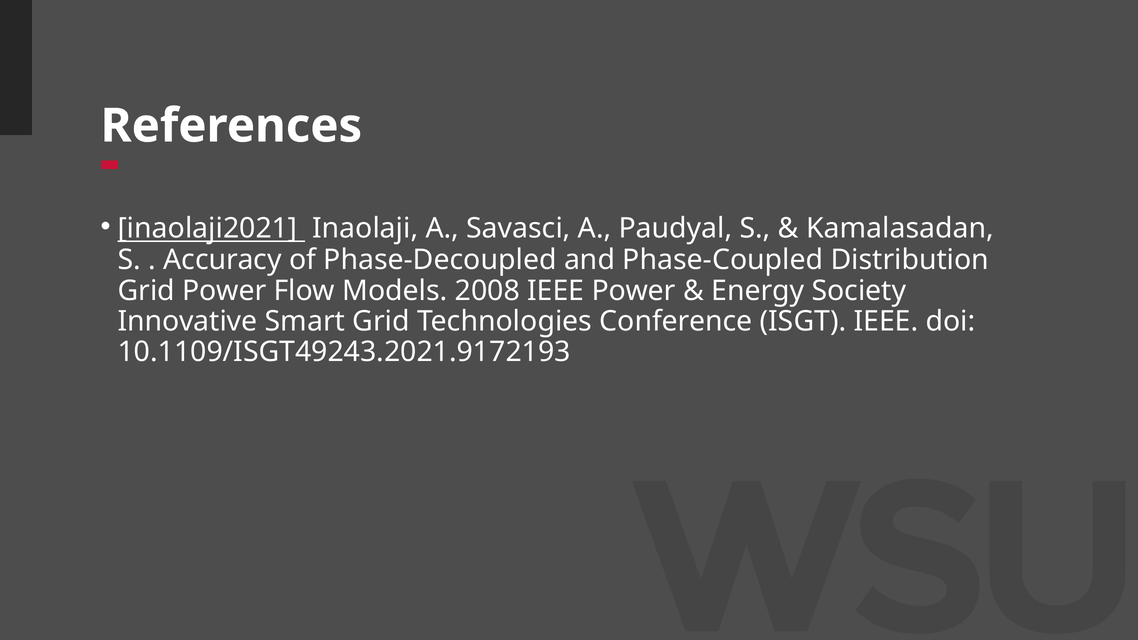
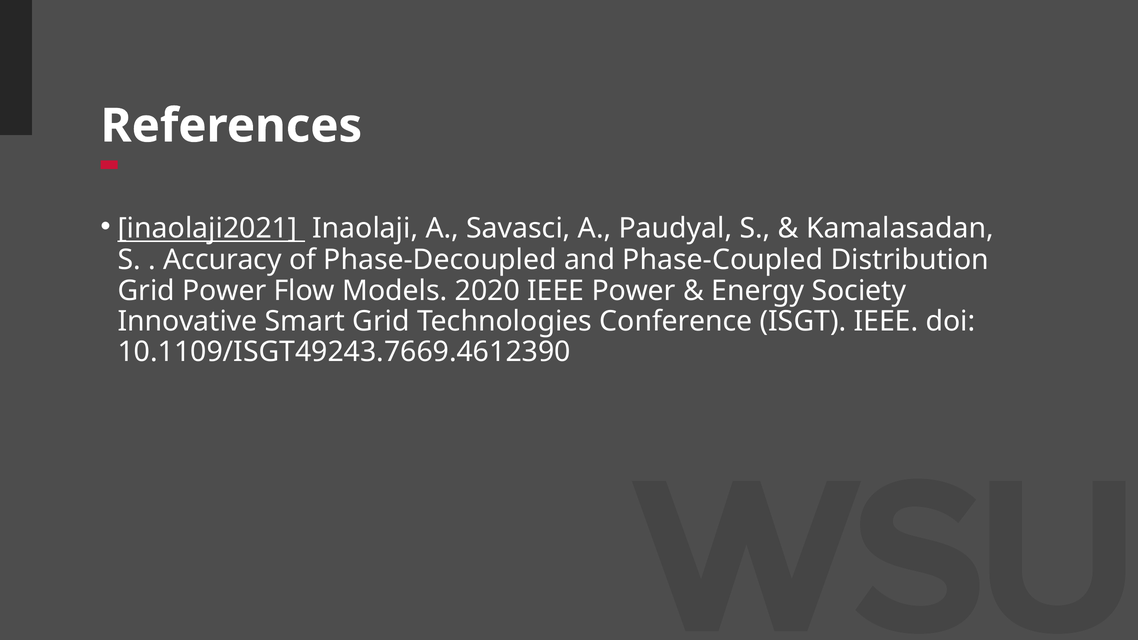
2008: 2008 -> 2020
10.1109/ISGT49243.2021.9172193: 10.1109/ISGT49243.2021.9172193 -> 10.1109/ISGT49243.7669.4612390
